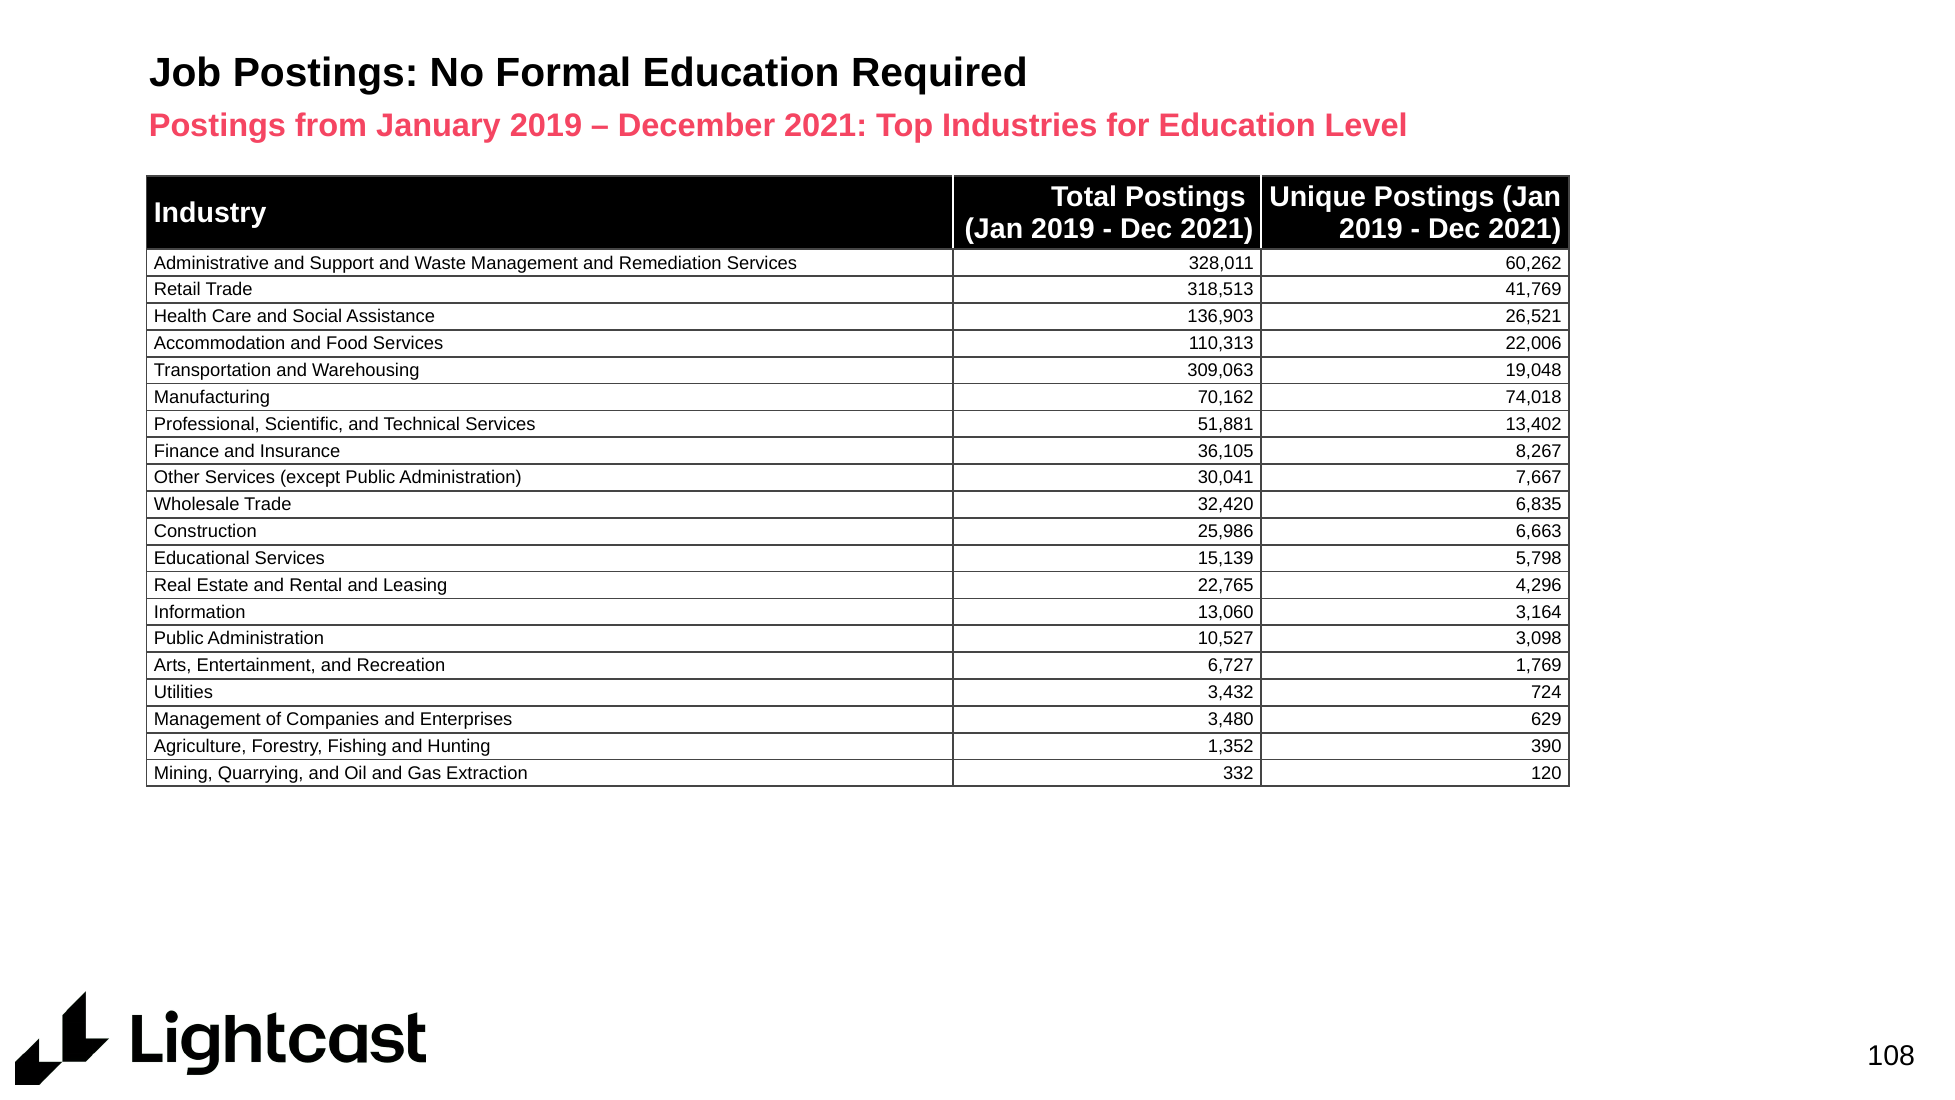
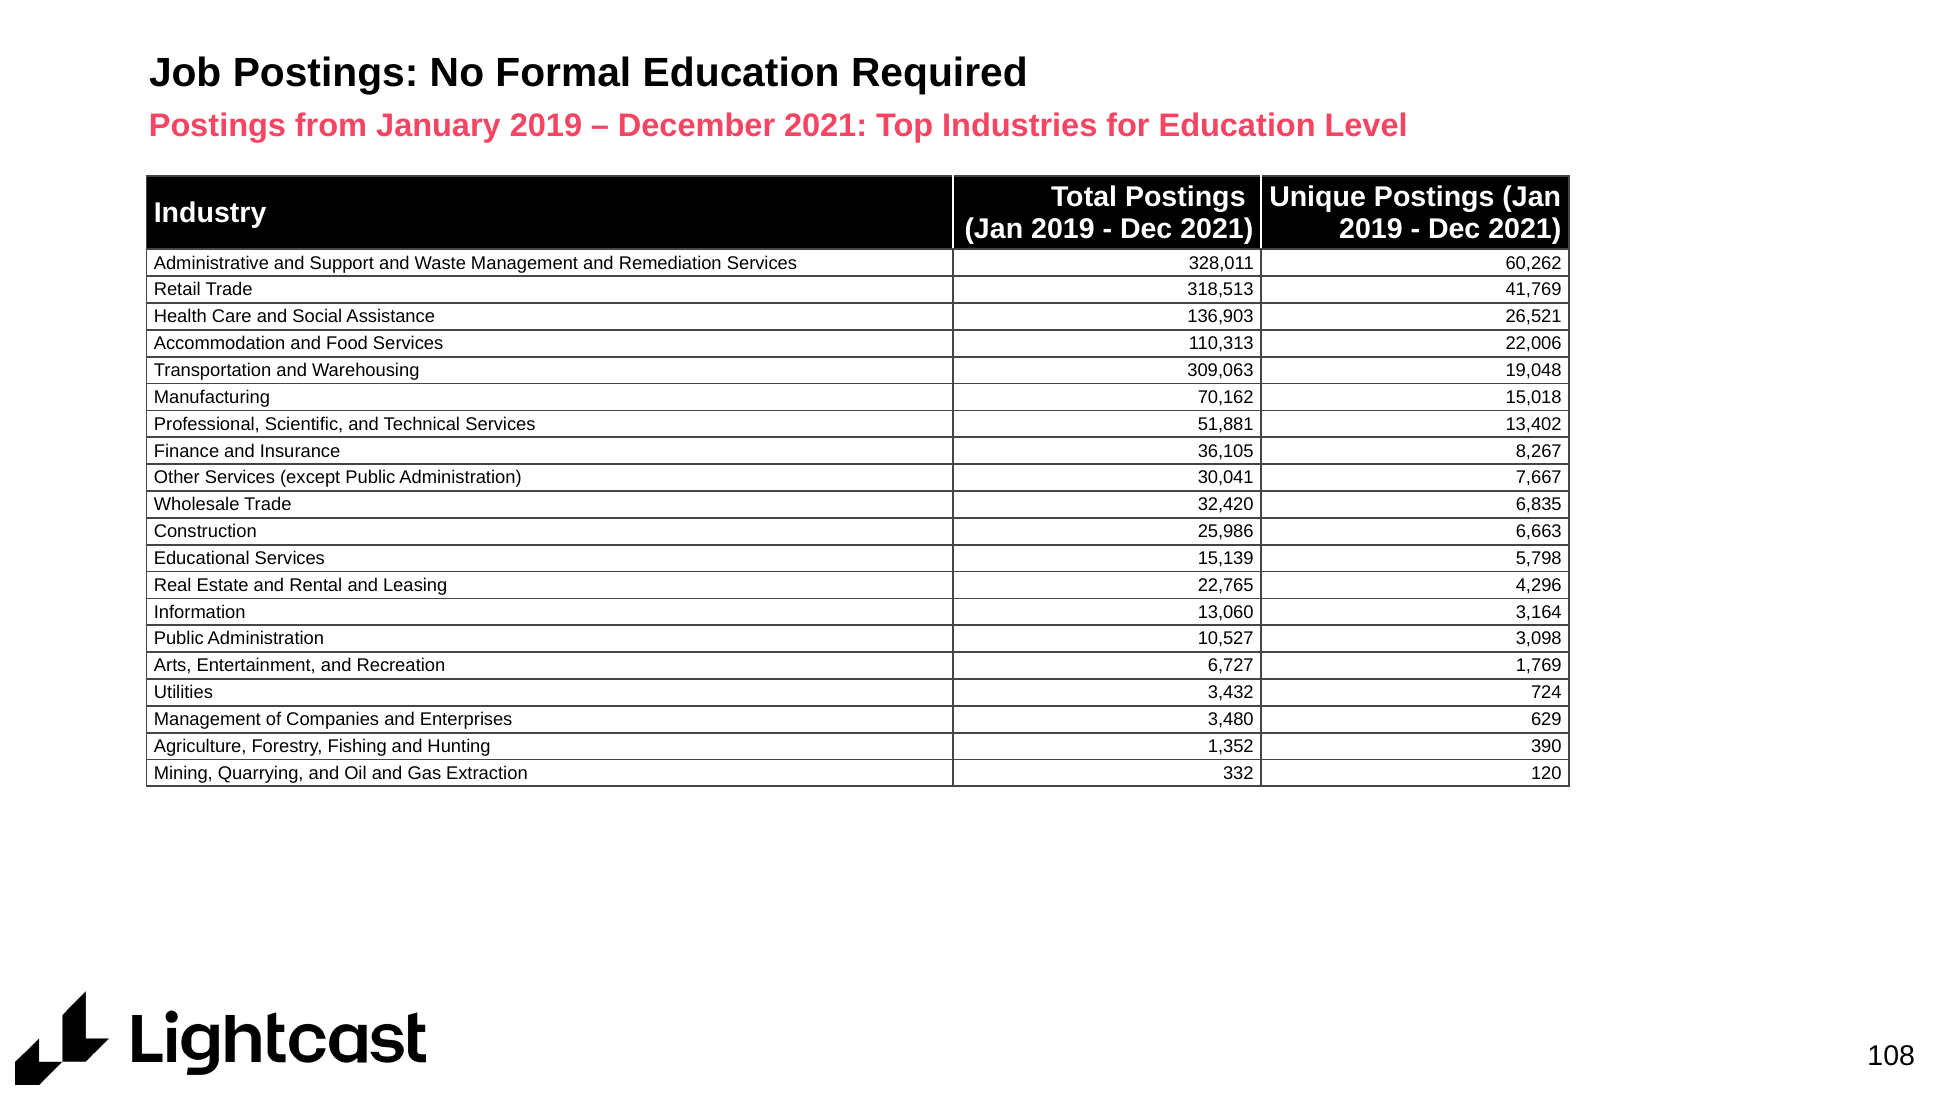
74,018: 74,018 -> 15,018
